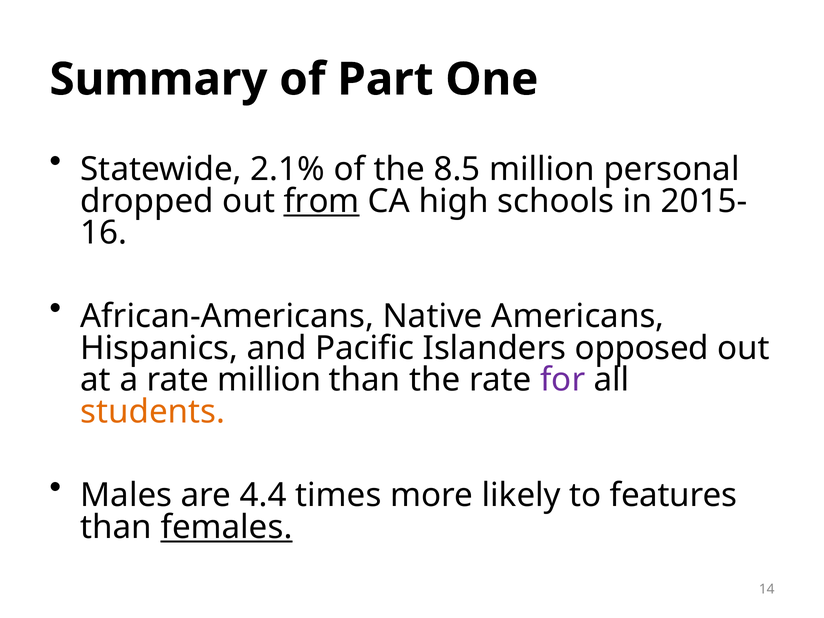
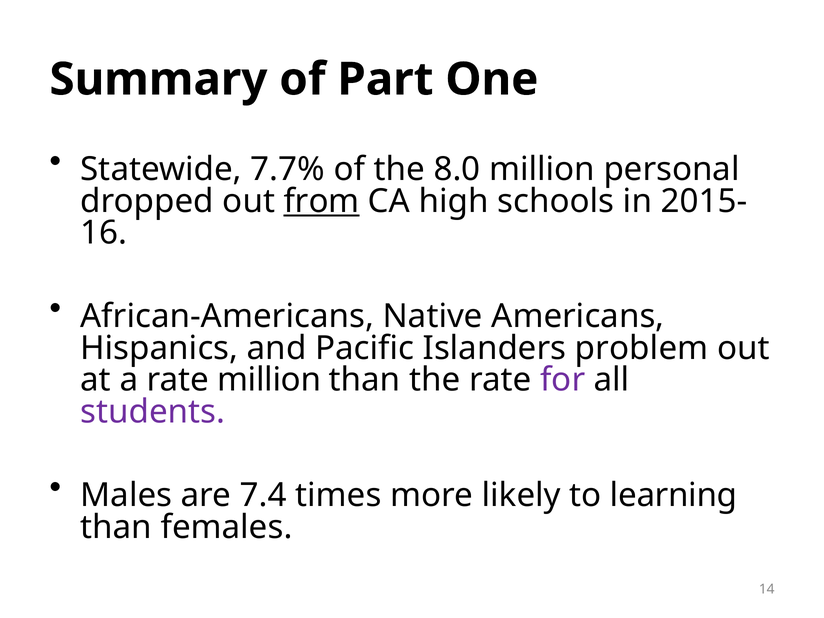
2.1%: 2.1% -> 7.7%
8.5: 8.5 -> 8.0
opposed: opposed -> problem
students colour: orange -> purple
4.4: 4.4 -> 7.4
features: features -> learning
females underline: present -> none
